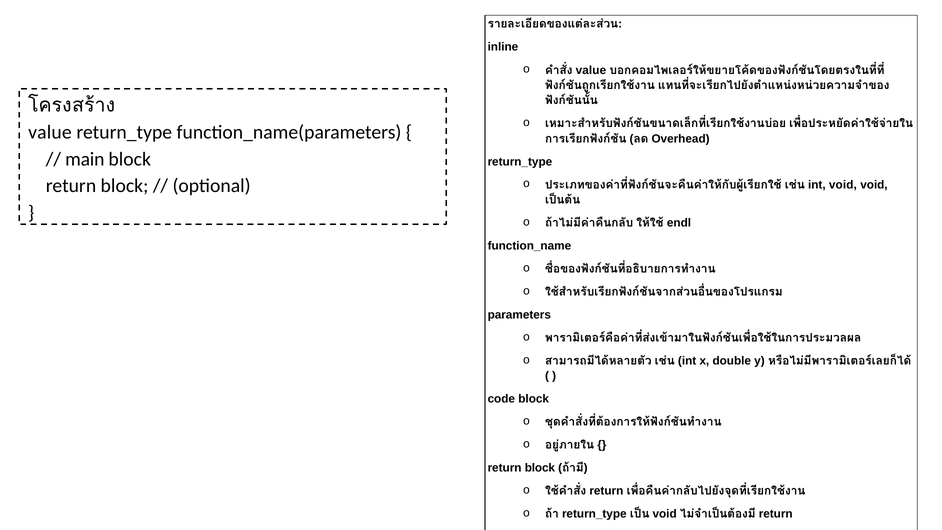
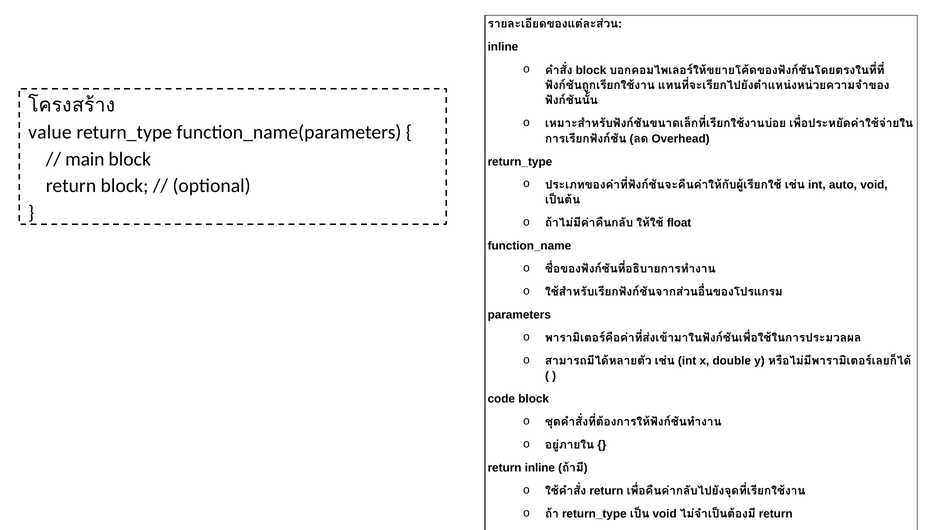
value at (591, 70): value -> block
int void: void -> auto
endl: endl -> float
block at (540, 468): block -> inline
